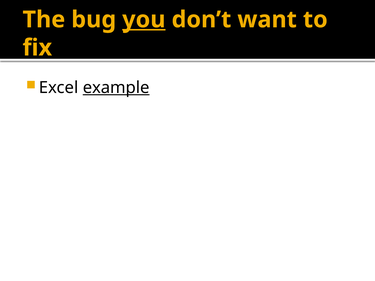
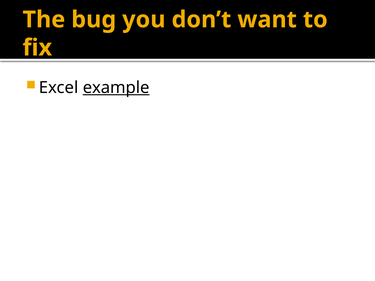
you underline: present -> none
